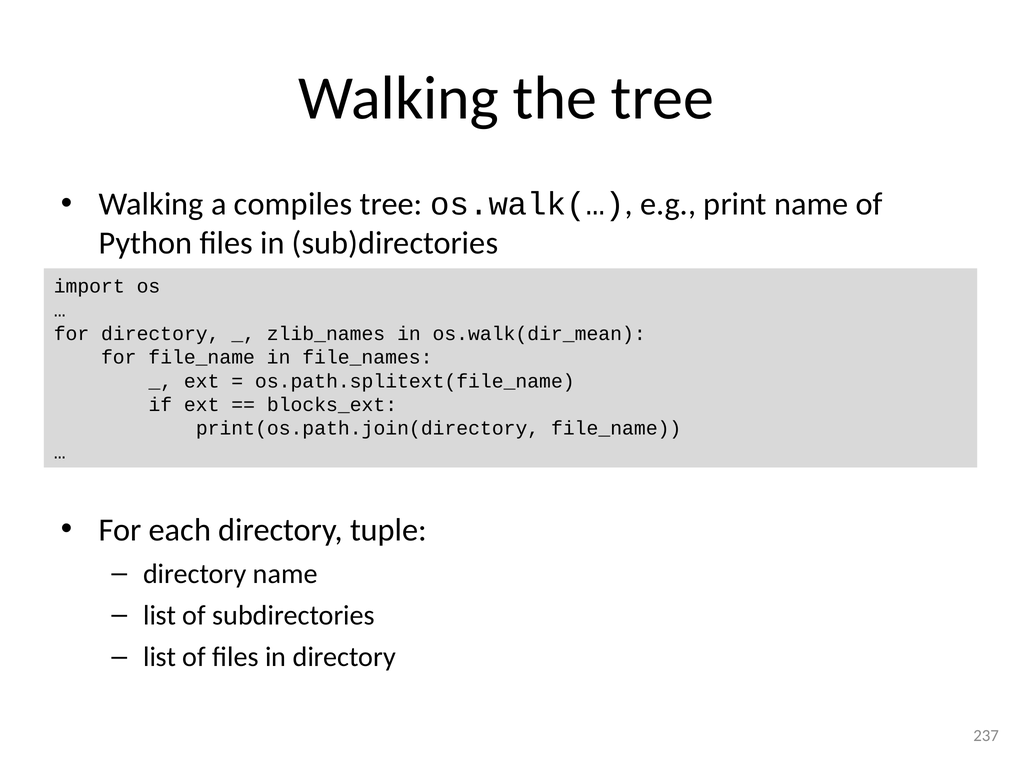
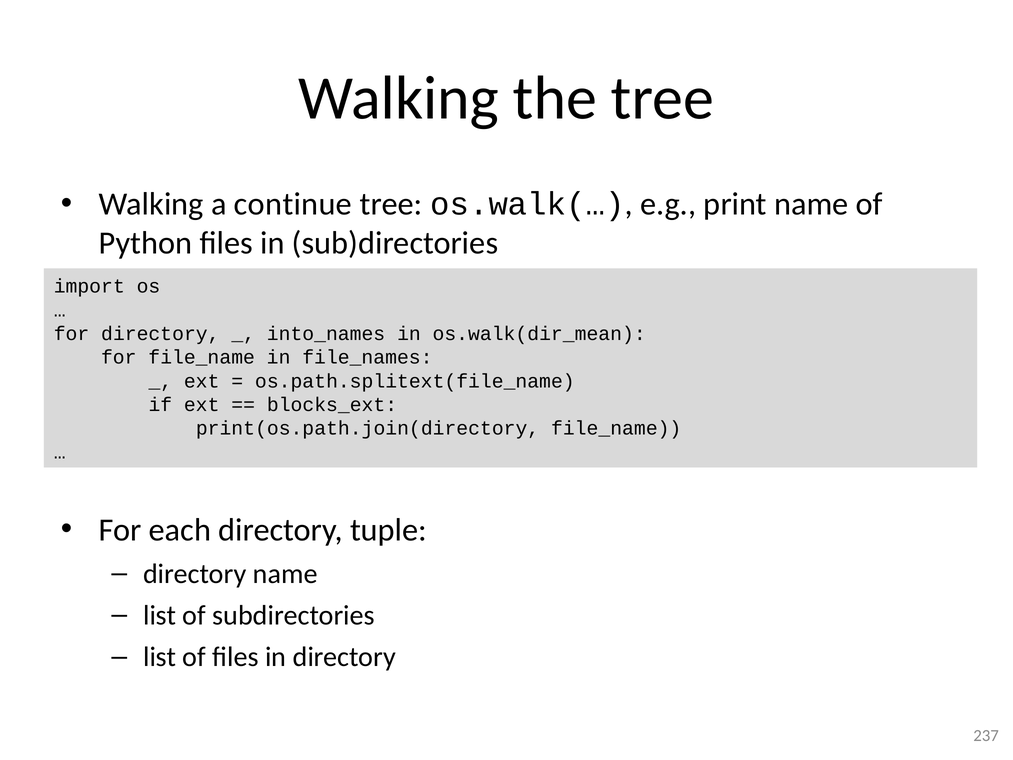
compiles: compiles -> continue
zlib_names: zlib_names -> into_names
